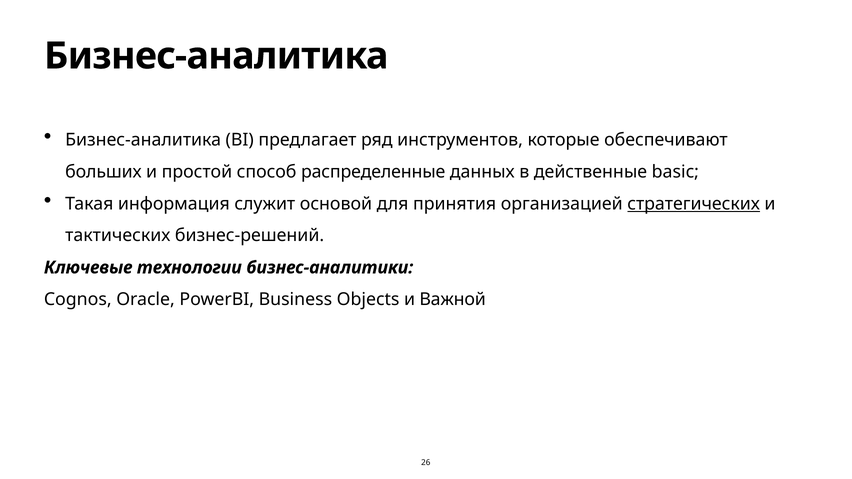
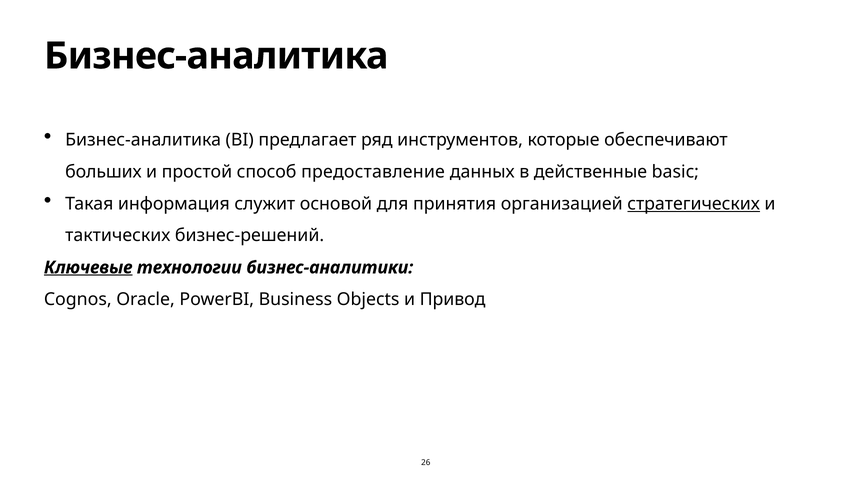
распределенные: распределенные -> предоставление
Ключевые underline: none -> present
Важной: Важной -> Привод
